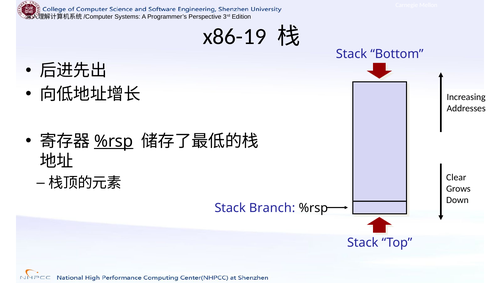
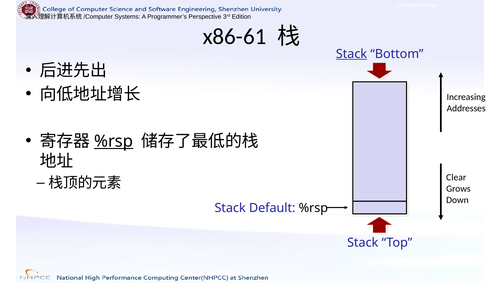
x86-19: x86-19 -> x86-61
Stack at (351, 54) underline: none -> present
Branch: Branch -> Default
